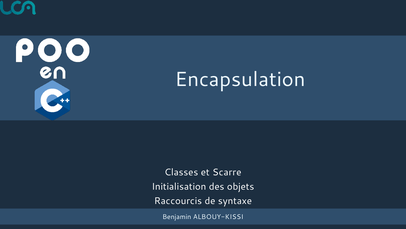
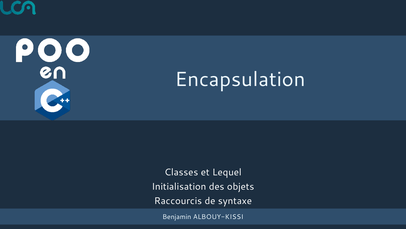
Scarre: Scarre -> Lequel
